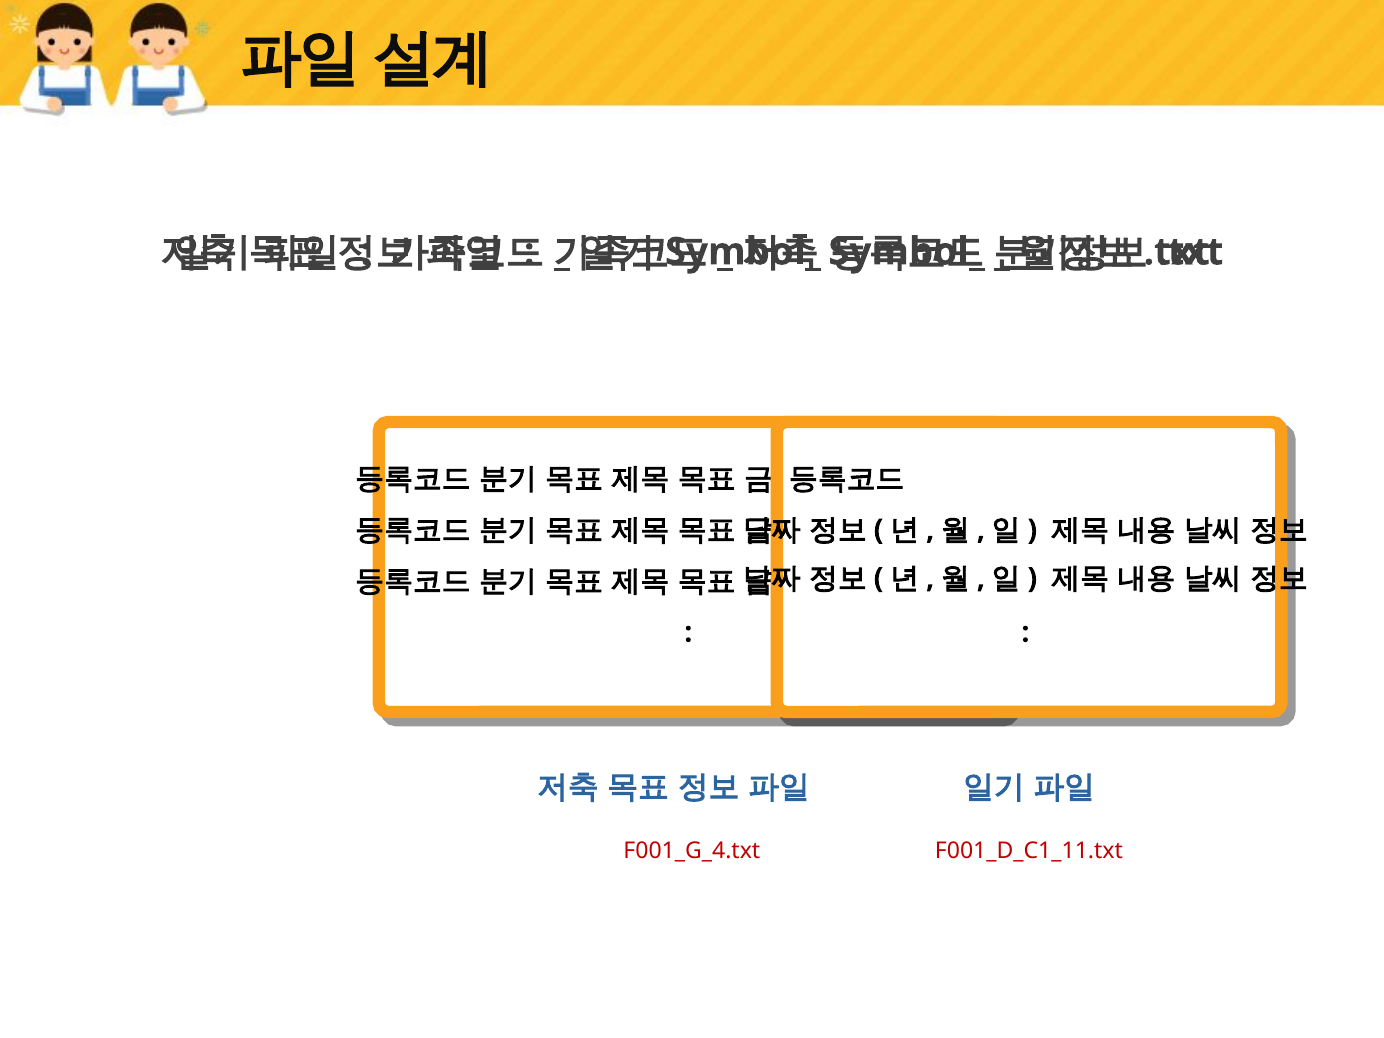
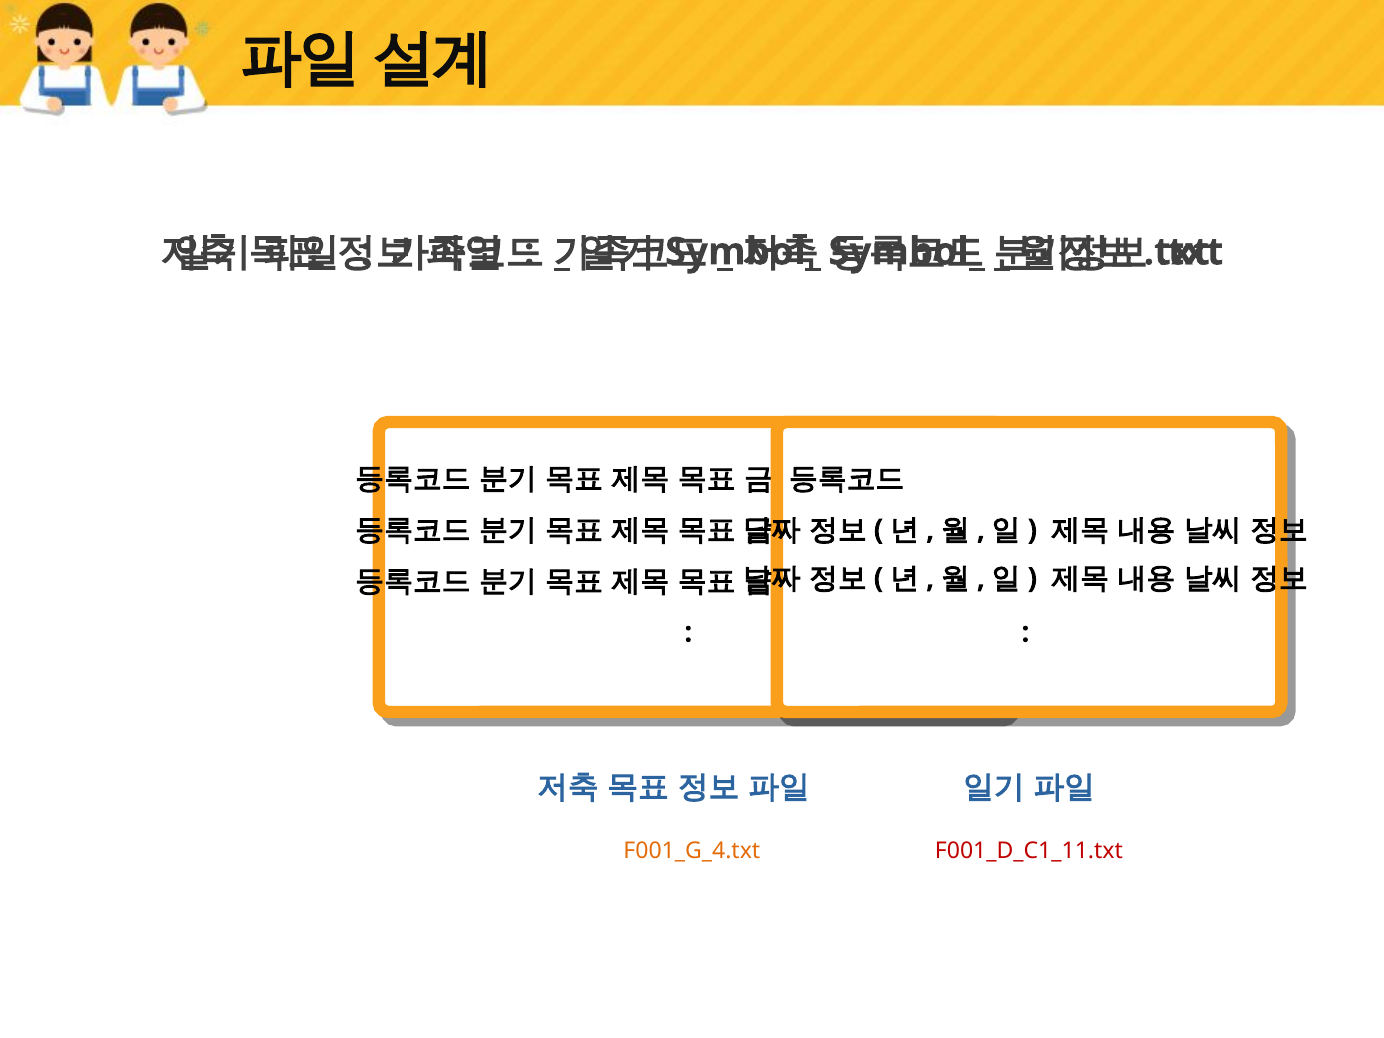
F001_G_4.txt colour: red -> orange
